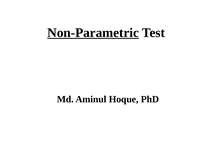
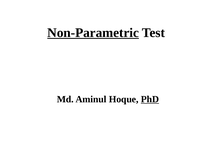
PhD underline: none -> present
